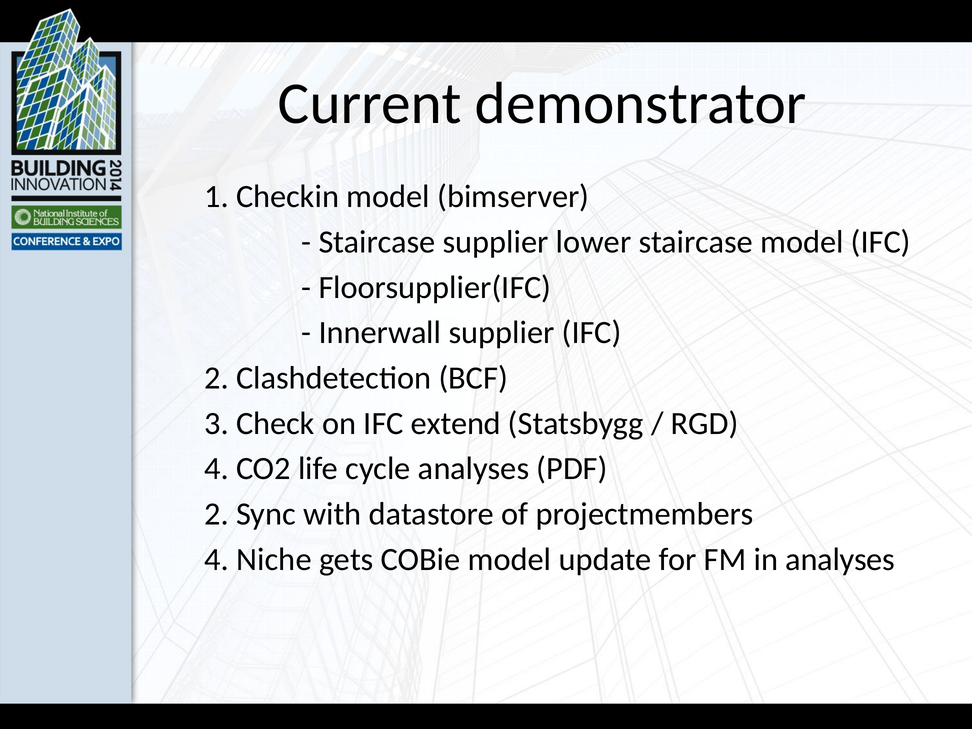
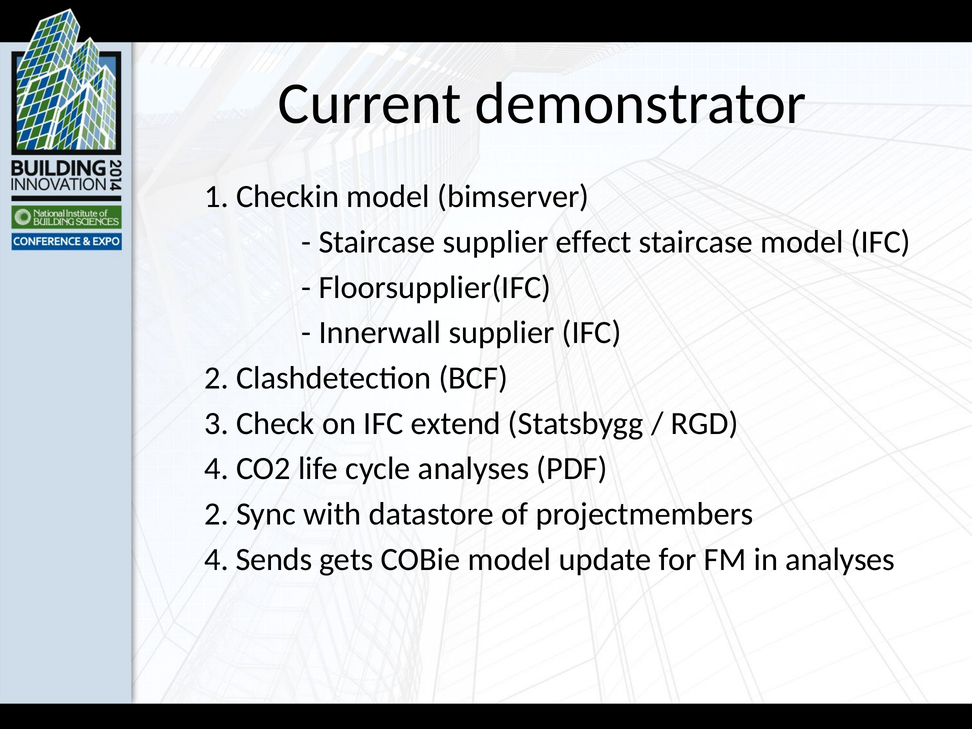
lower: lower -> effect
Niche: Niche -> Sends
